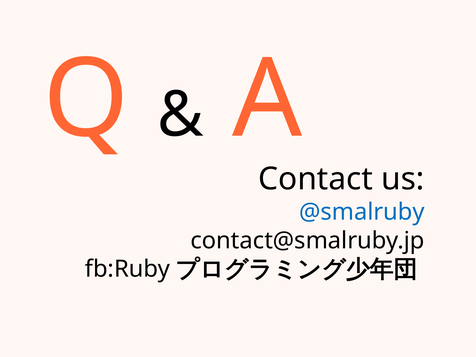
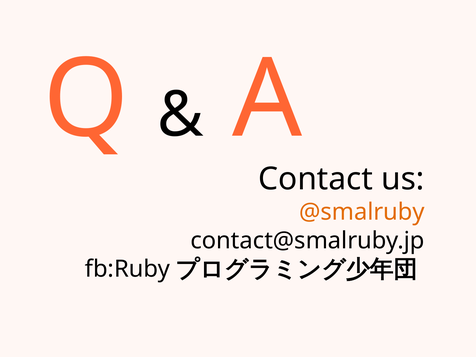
@smalruby colour: blue -> orange
